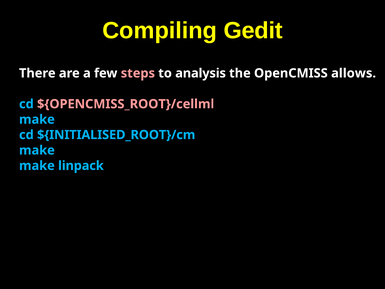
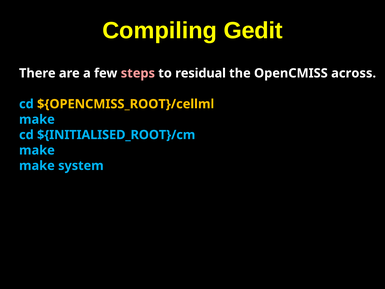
analysis: analysis -> residual
allows: allows -> across
${OPENCMISS_ROOT}/cellml colour: pink -> yellow
linpack: linpack -> system
